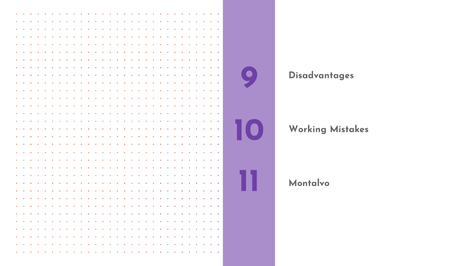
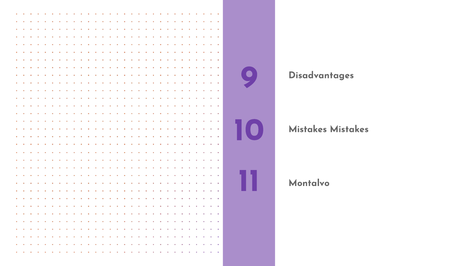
Working at (308, 129): Working -> Mistakes
